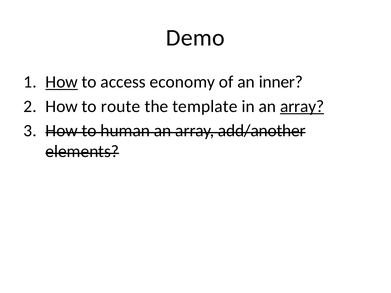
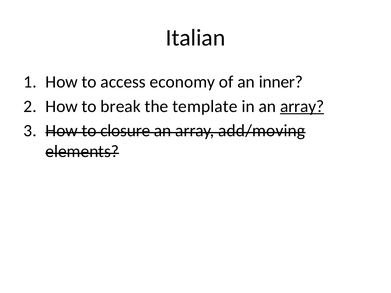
Demo: Demo -> Italian
How at (62, 82) underline: present -> none
route: route -> break
human: human -> closure
add/another: add/another -> add/moving
